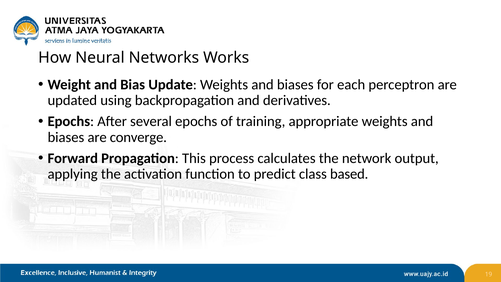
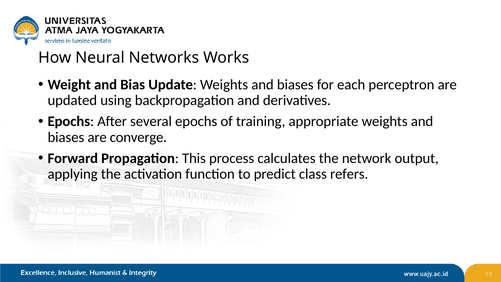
based: based -> refers
